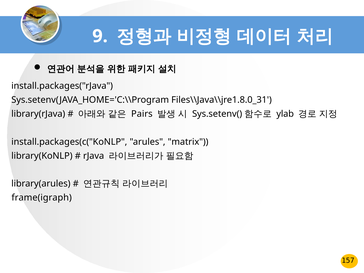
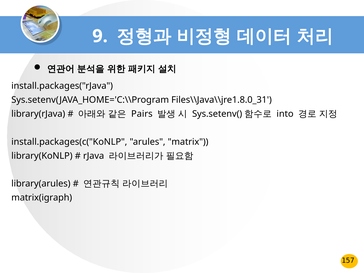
ylab: ylab -> into
frame(igraph: frame(igraph -> matrix(igraph
